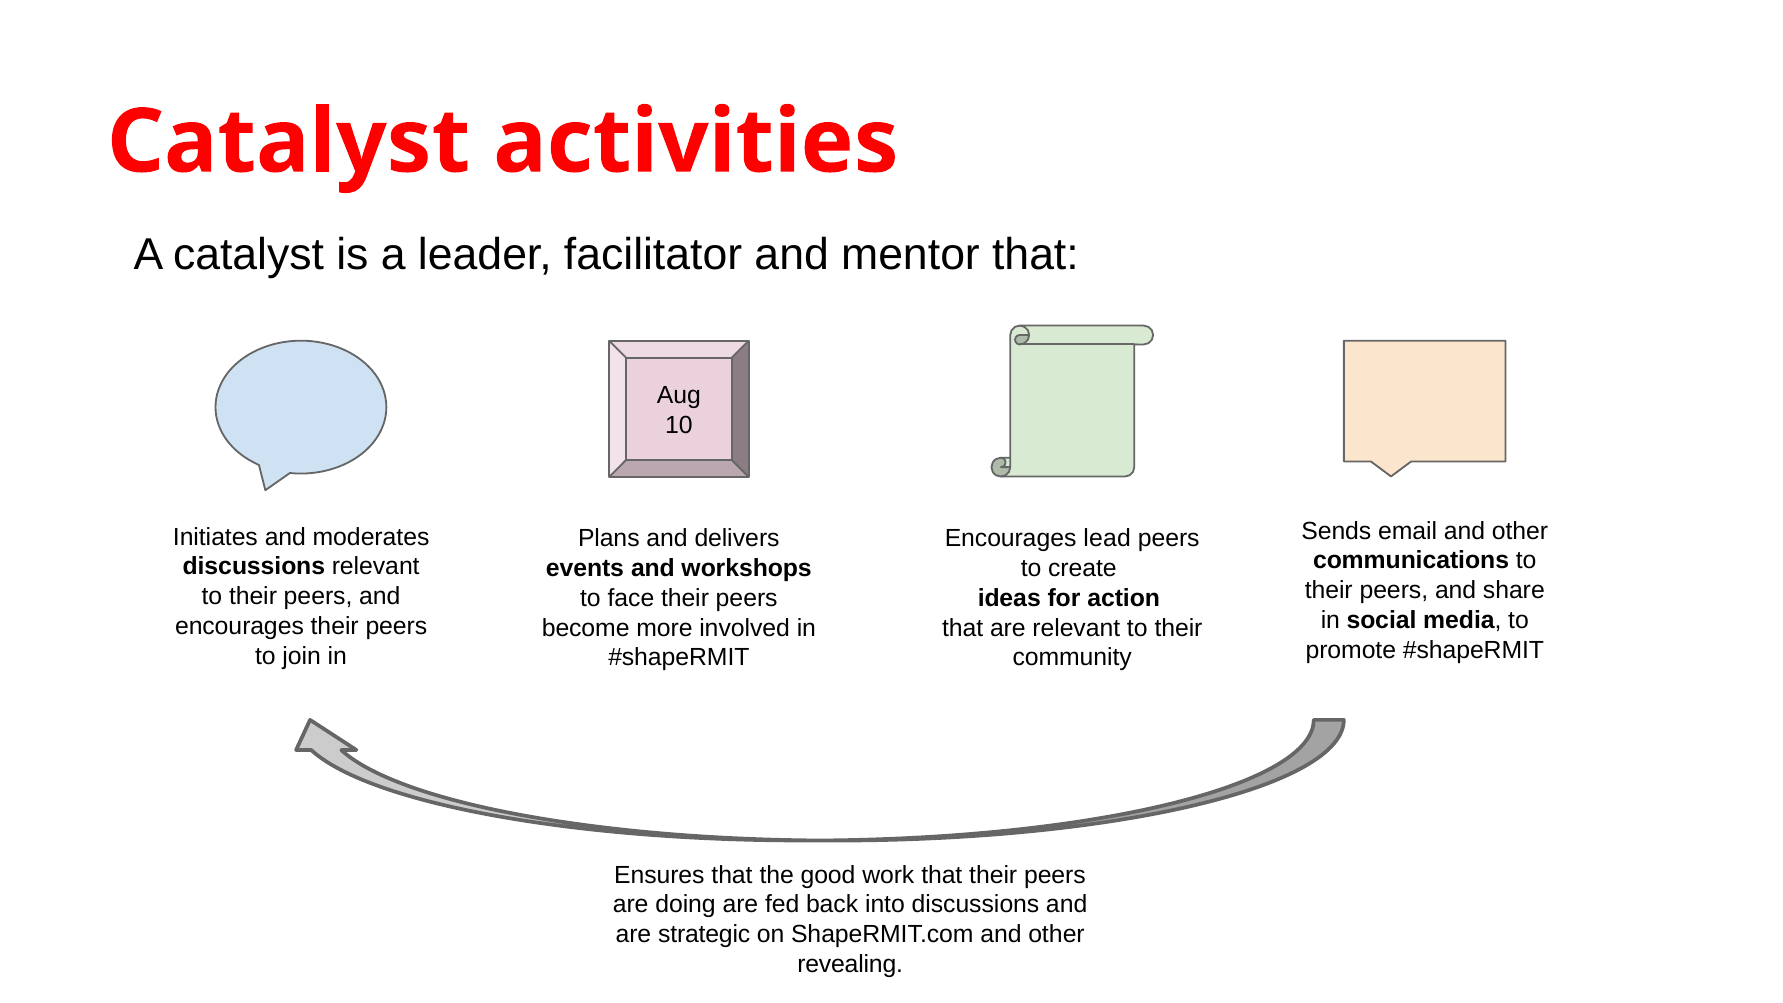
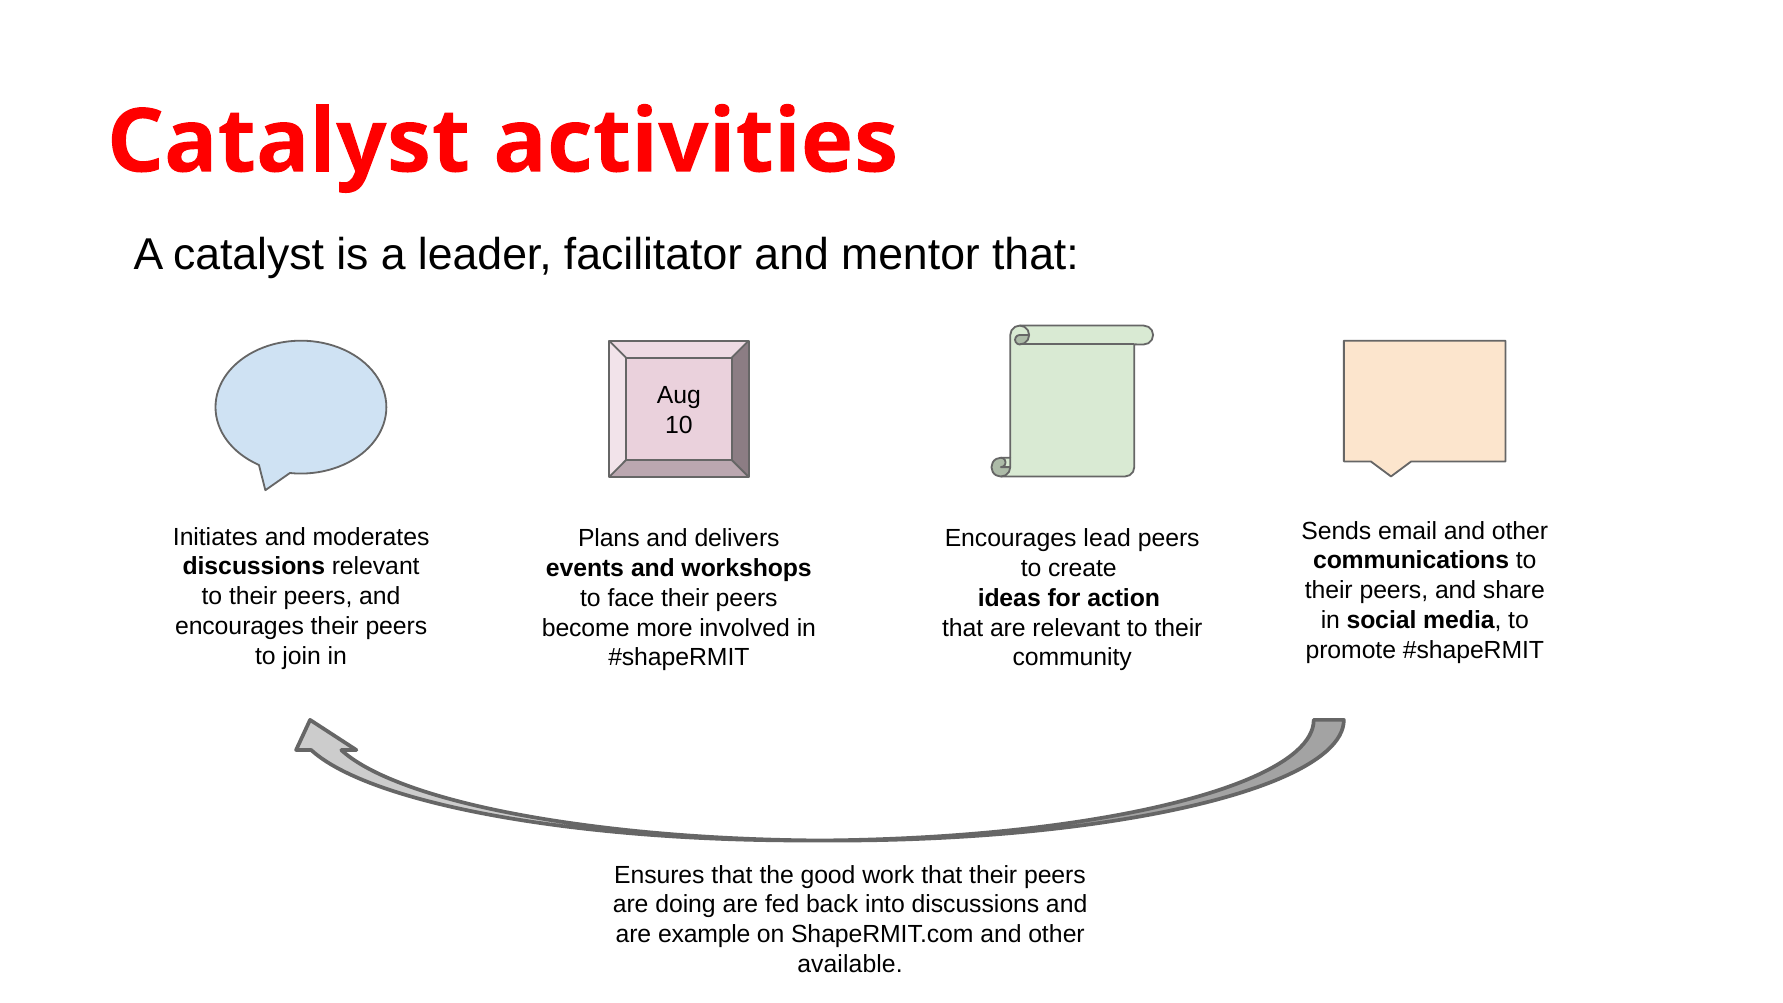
strategic: strategic -> example
revealing: revealing -> available
